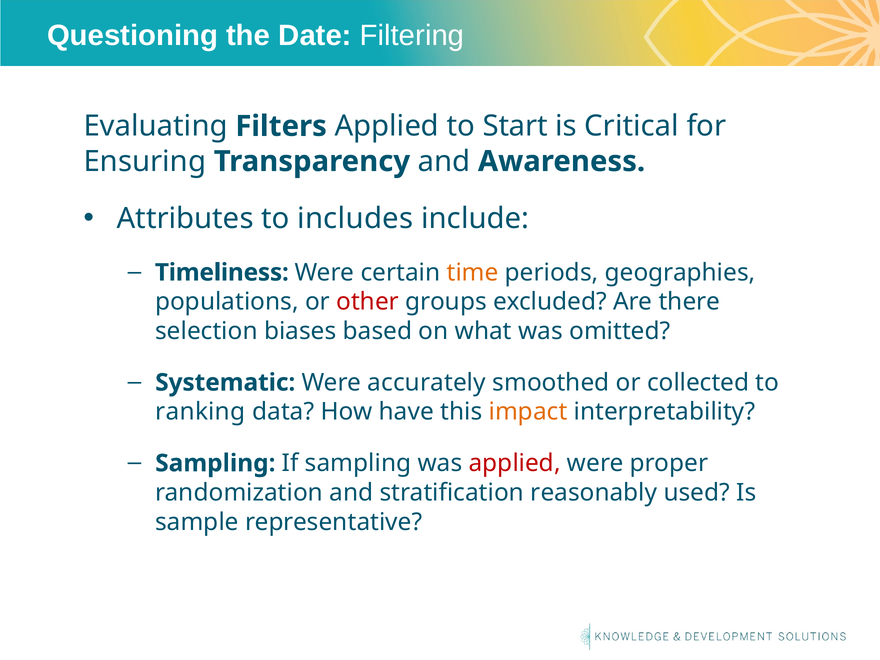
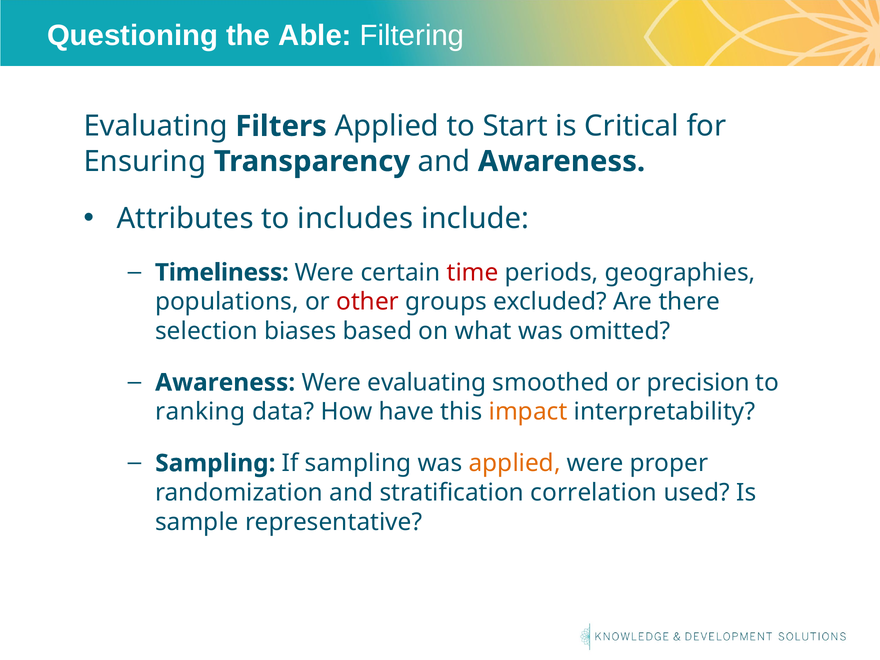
Date: Date -> Able
time colour: orange -> red
Systematic at (225, 383): Systematic -> Awareness
Were accurately: accurately -> evaluating
collected: collected -> precision
applied at (515, 463) colour: red -> orange
reasonably: reasonably -> correlation
